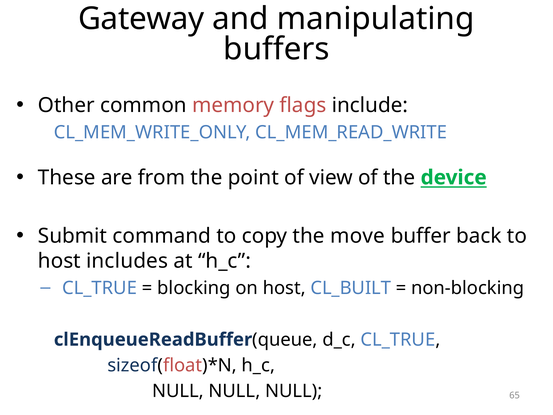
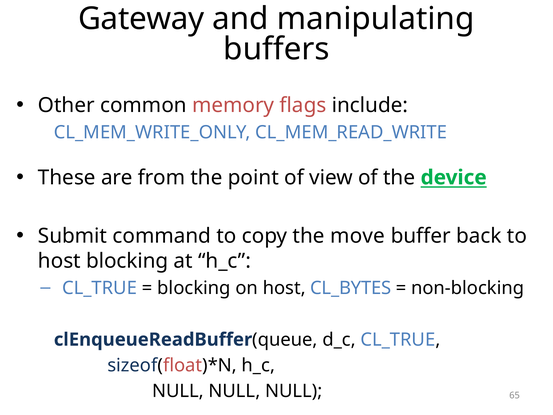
host includes: includes -> blocking
CL_BUILT: CL_BUILT -> CL_BYTES
